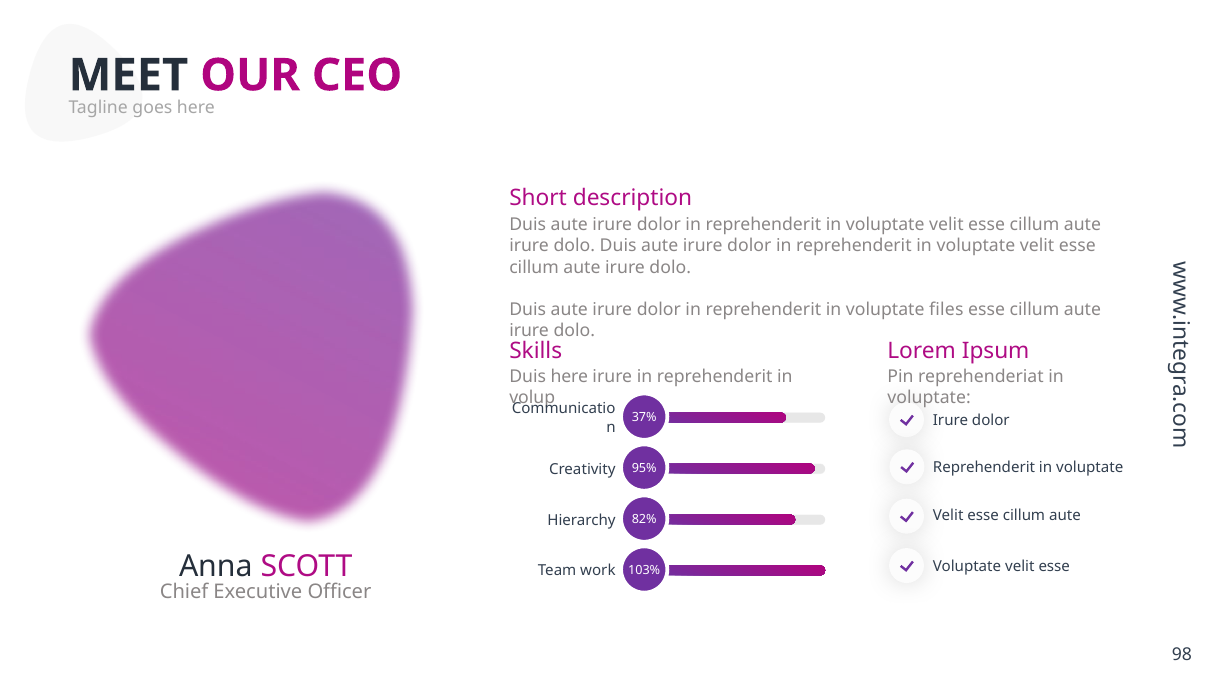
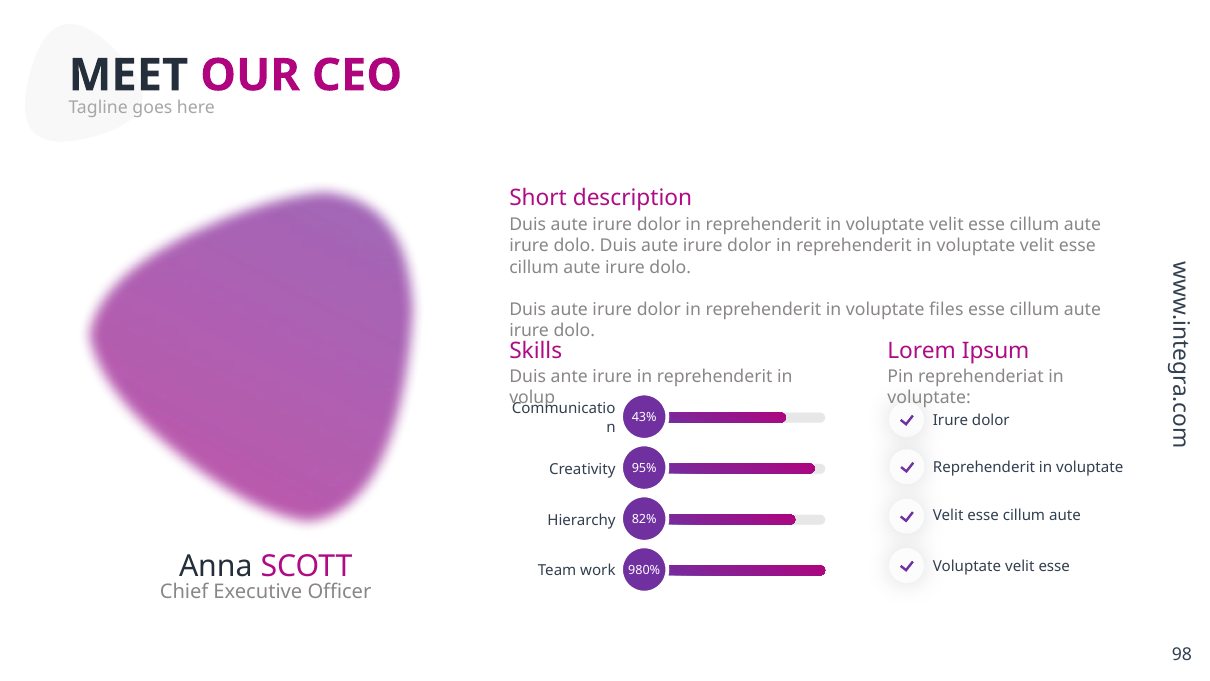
Duis here: here -> ante
37%: 37% -> 43%
103%: 103% -> 980%
